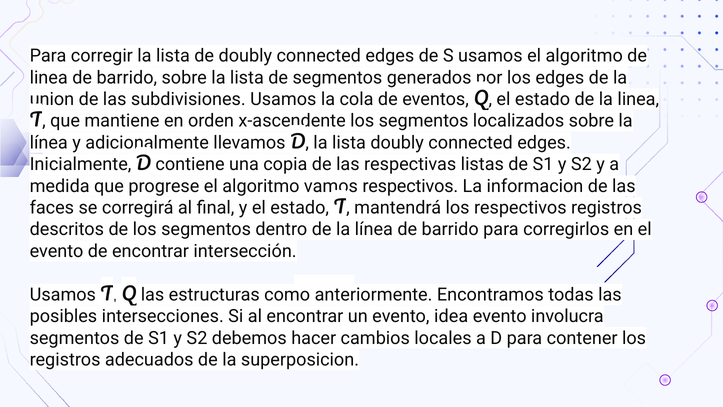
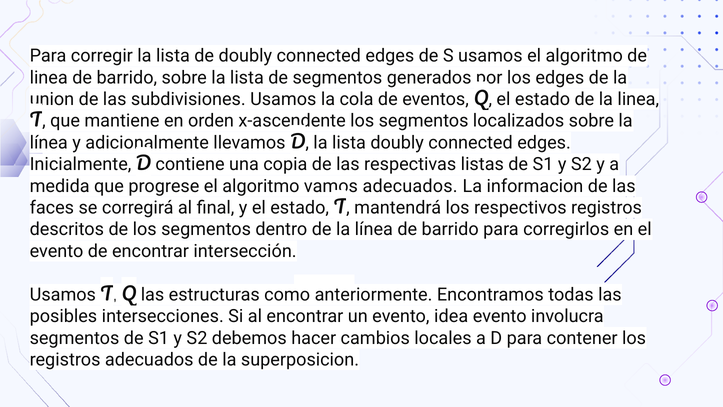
vamos respectivos: respectivos -> adecuados
